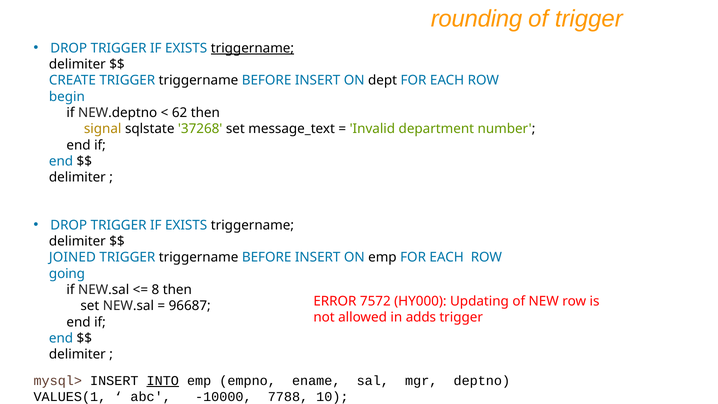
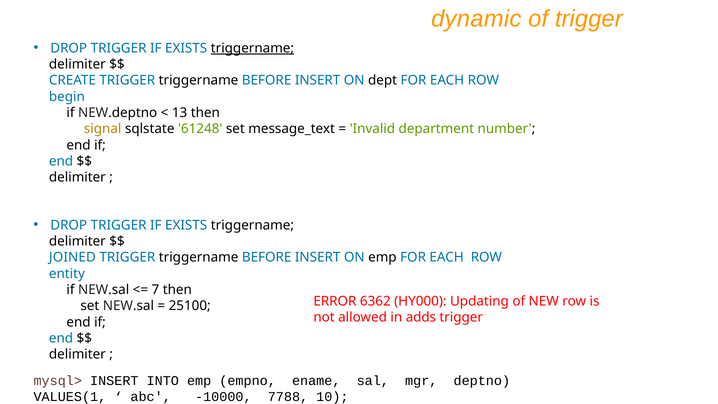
rounding: rounding -> dynamic
62: 62 -> 13
37268: 37268 -> 61248
going: going -> entity
8: 8 -> 7
7572: 7572 -> 6362
96687: 96687 -> 25100
INTO underline: present -> none
